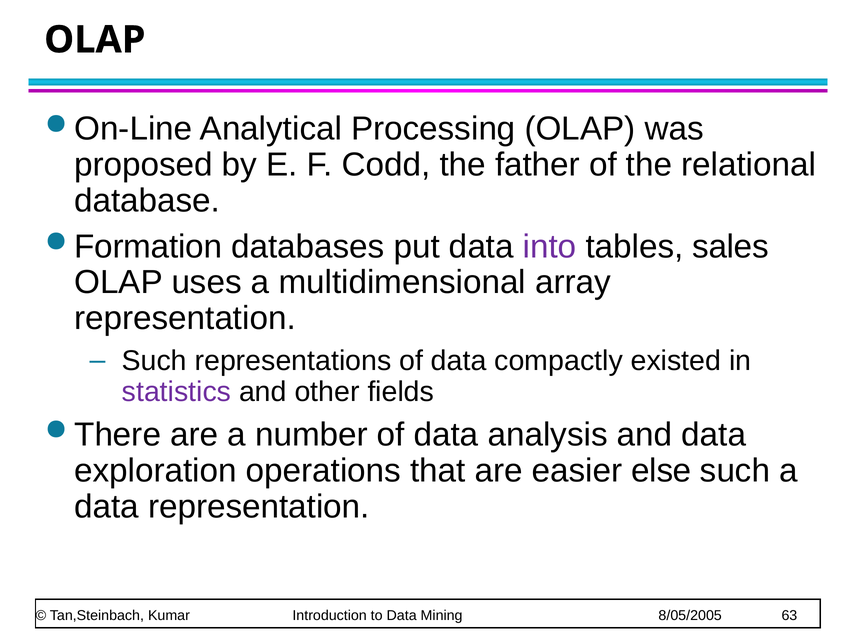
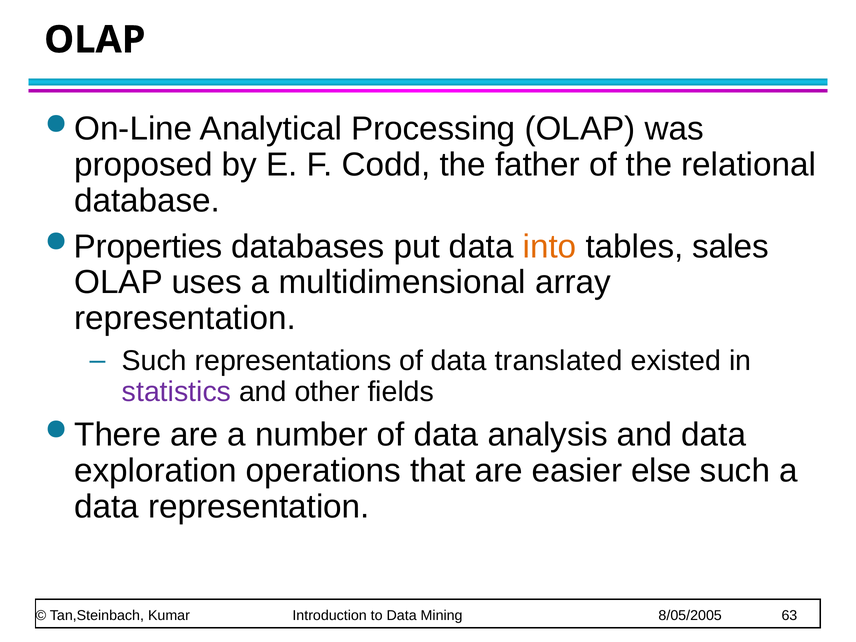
Formation: Formation -> Properties
into colour: purple -> orange
compactly: compactly -> translated
